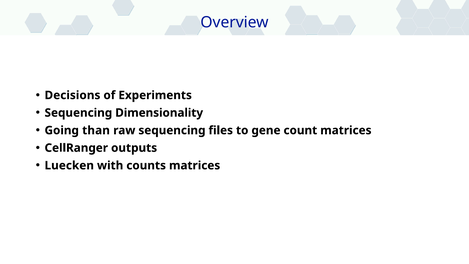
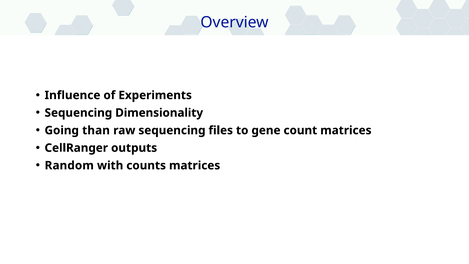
Decisions: Decisions -> Influence
Luecken: Luecken -> Random
